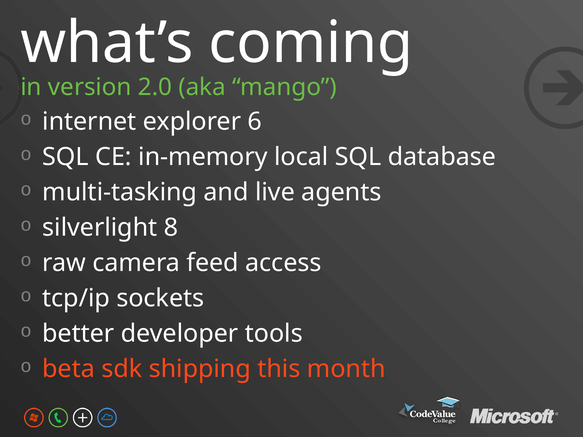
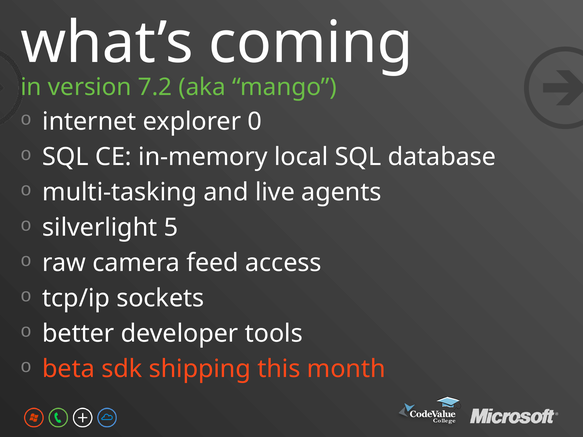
2.0: 2.0 -> 7.2
6: 6 -> 0
8: 8 -> 5
